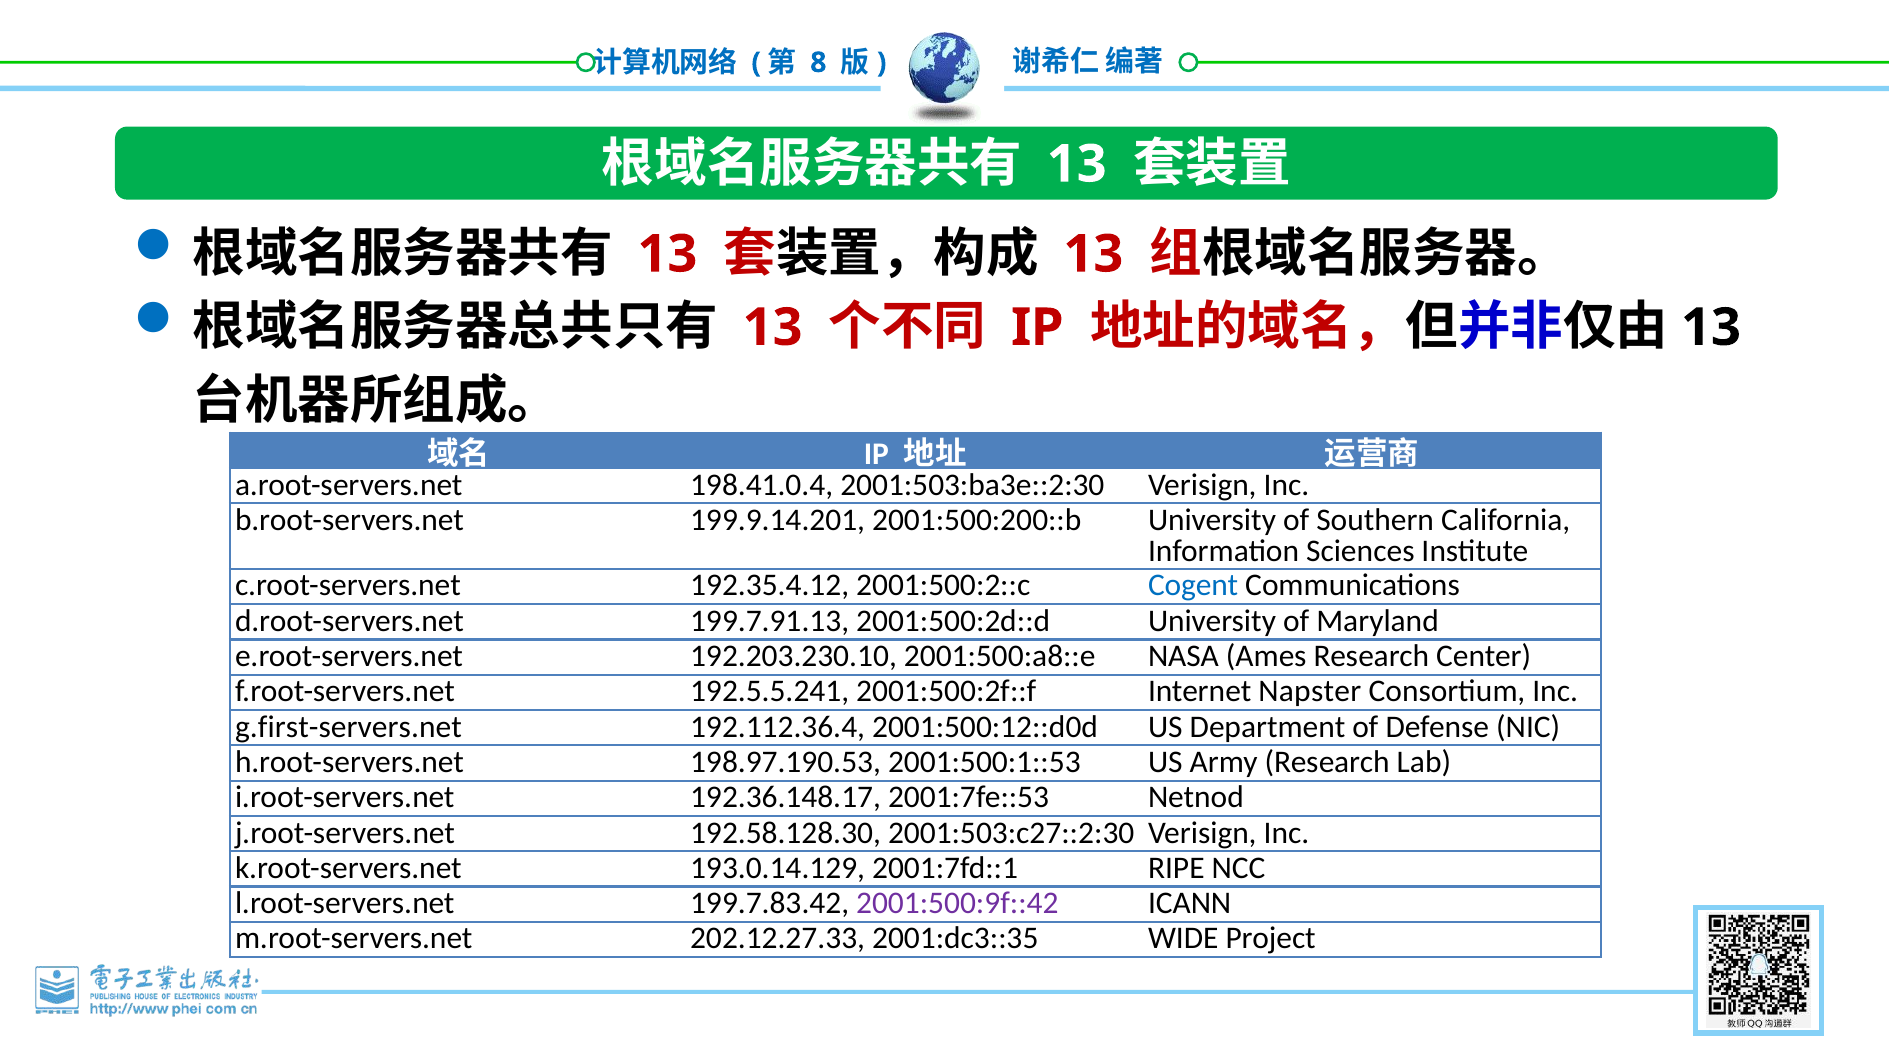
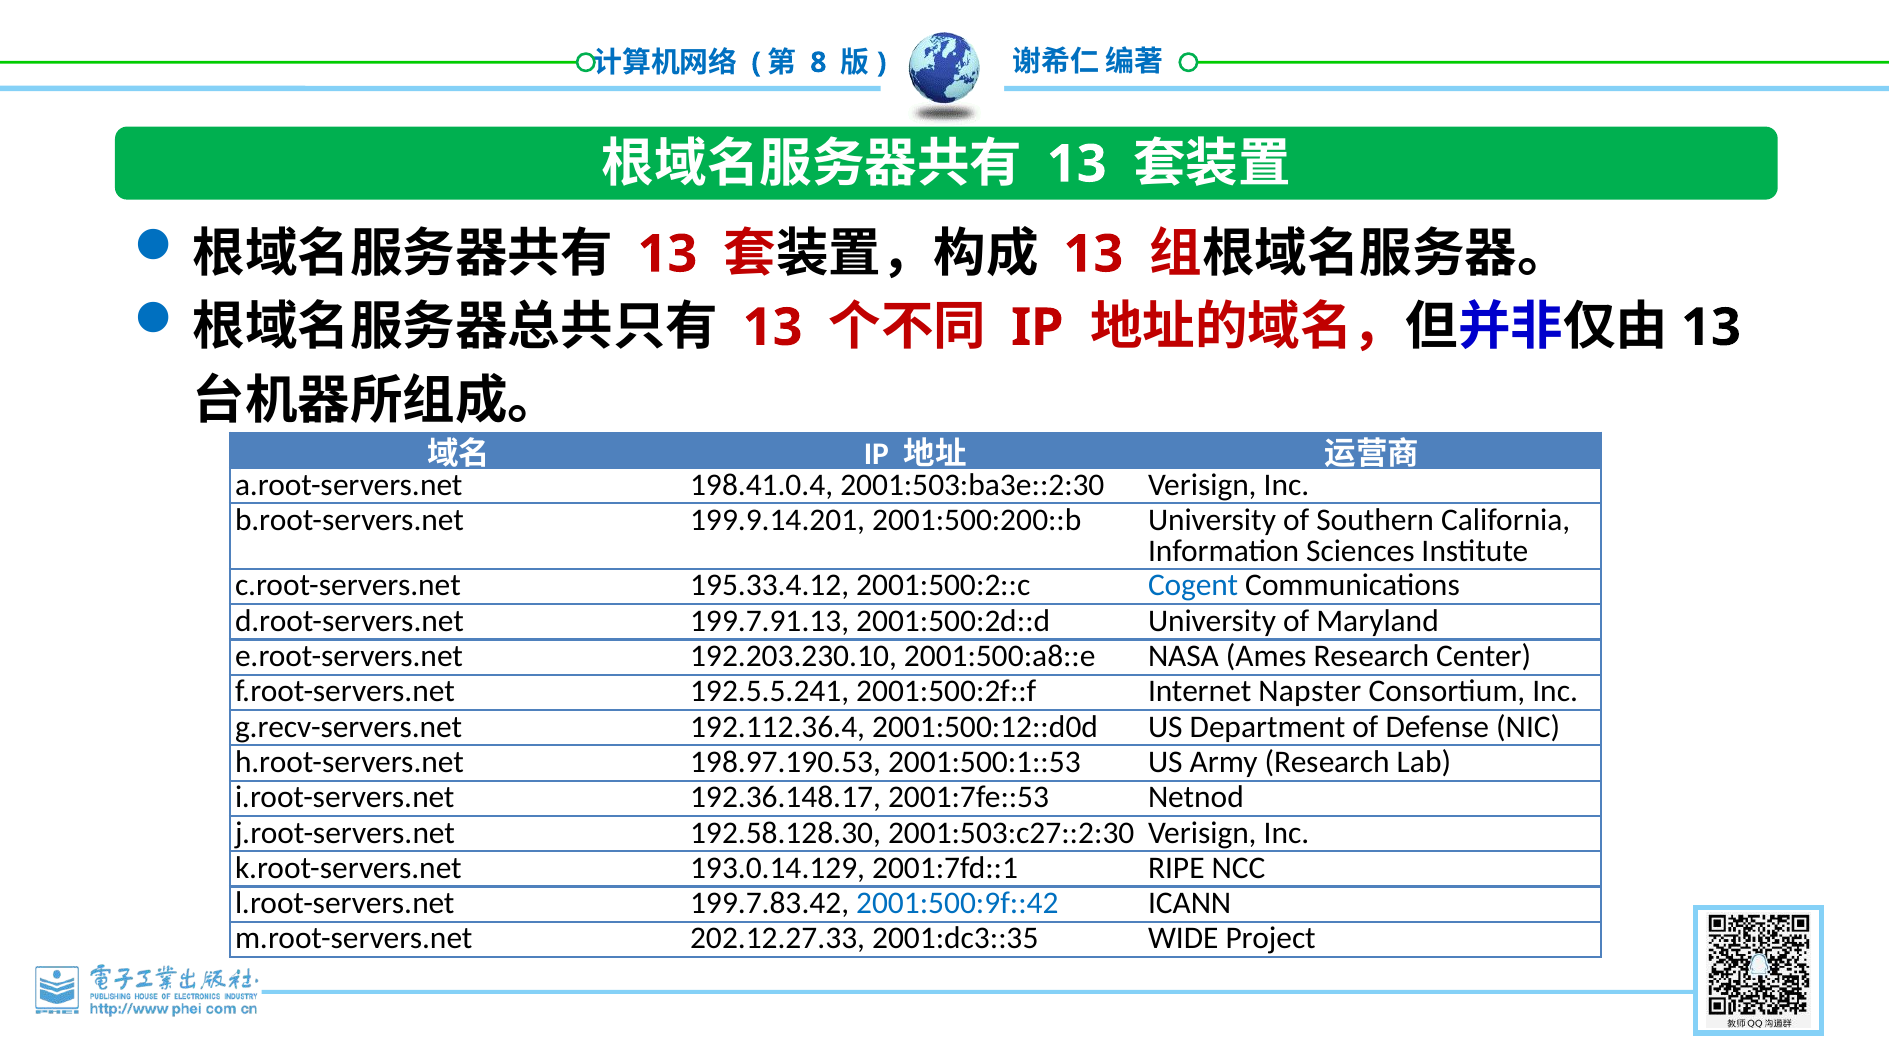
192.35.4.12: 192.35.4.12 -> 195.33.4.12
g.first-servers.net: g.first-servers.net -> g.recv-servers.net
2001:500:9f::42 colour: purple -> blue
